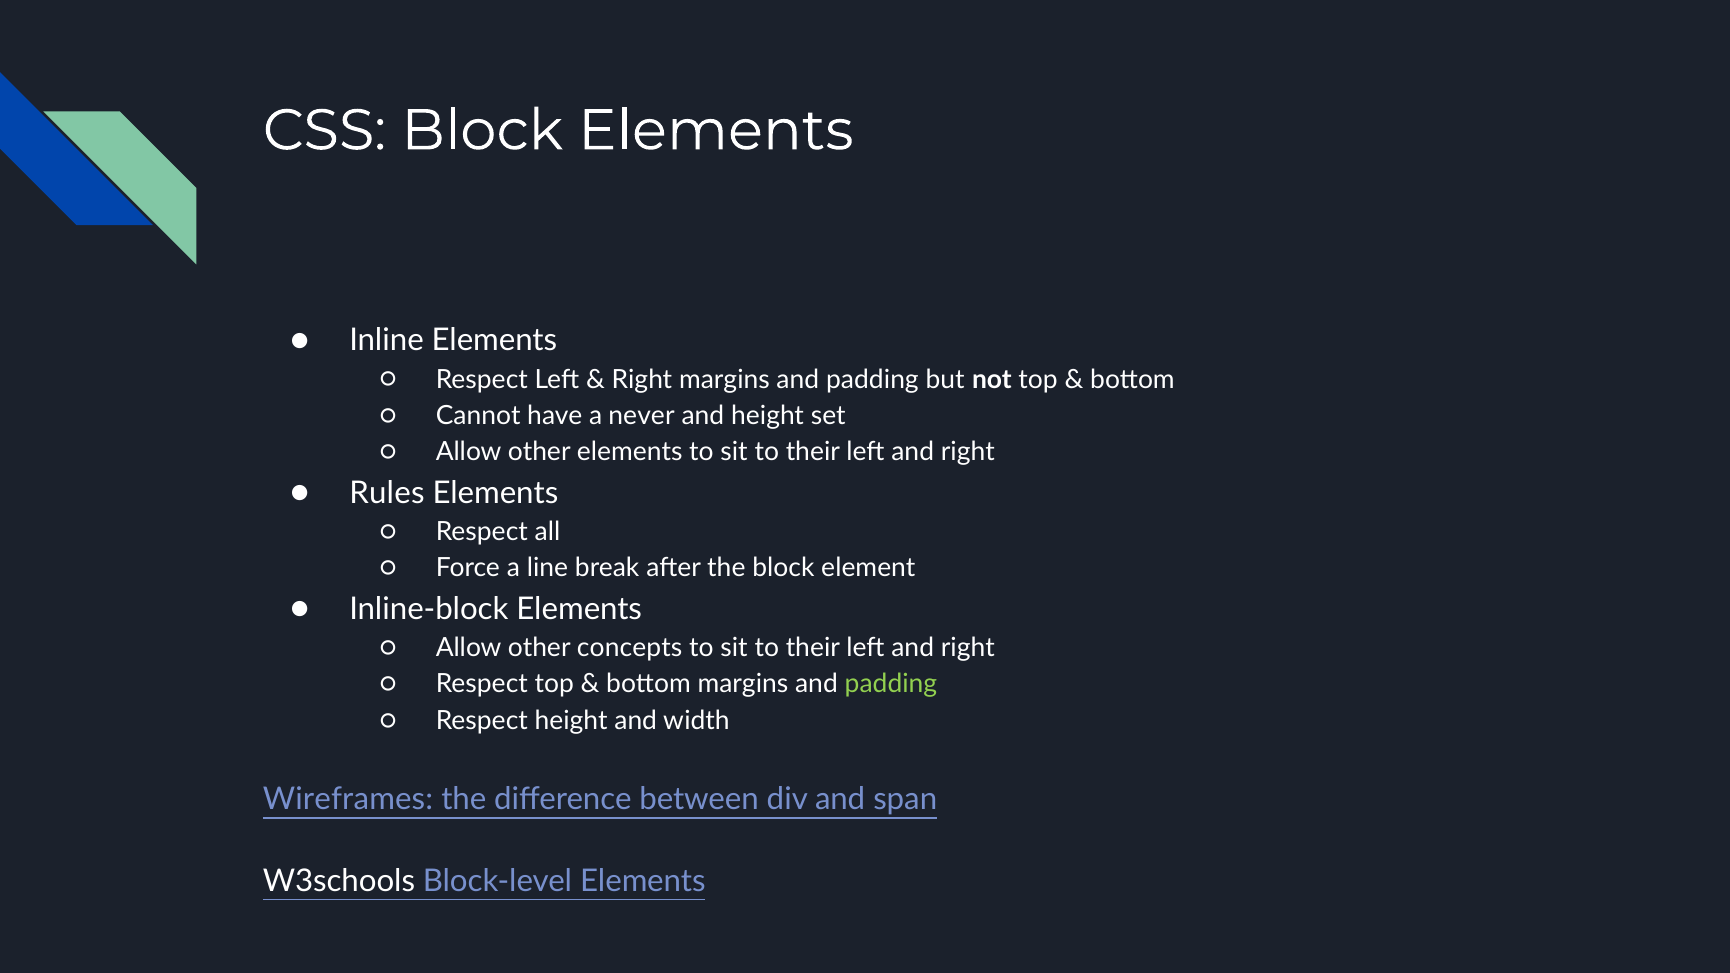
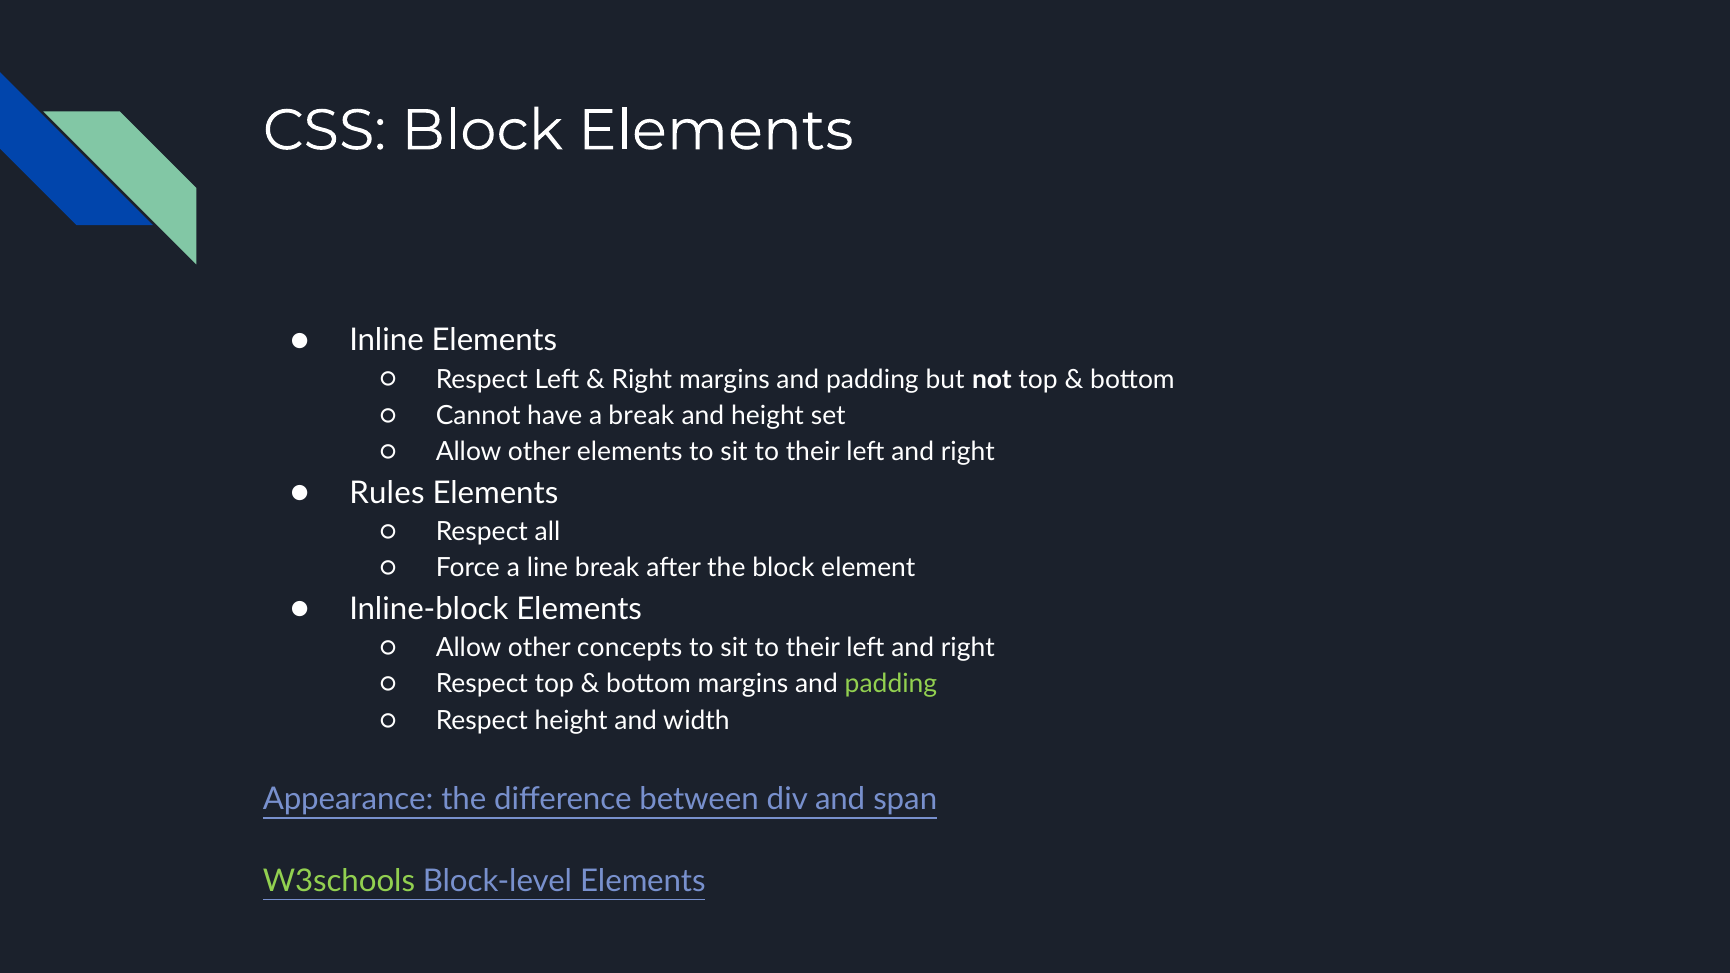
a never: never -> break
Wireframes: Wireframes -> Appearance
W3schools colour: white -> light green
